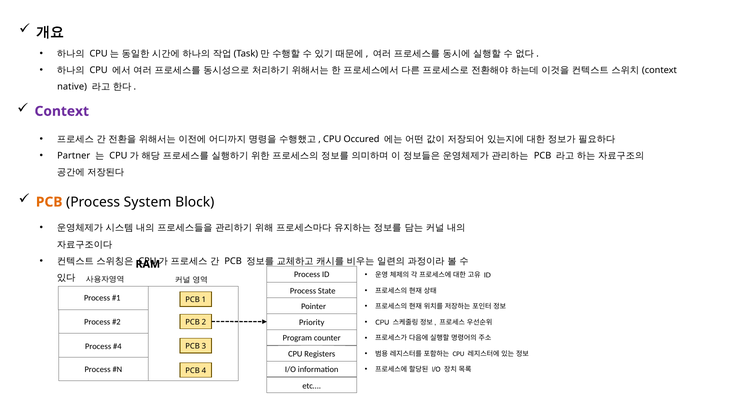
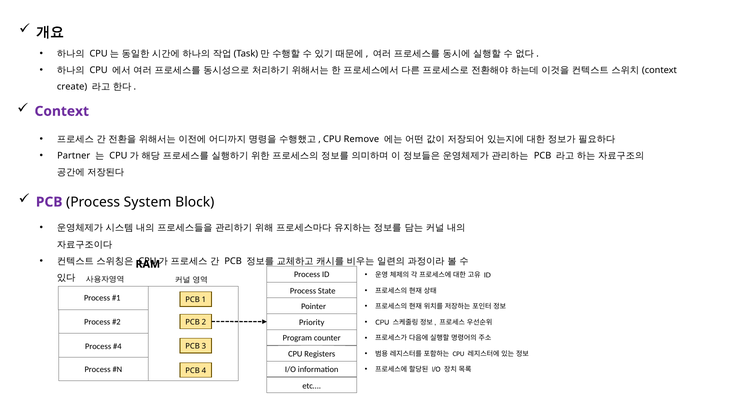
native: native -> create
Occured: Occured -> Remove
PCB at (49, 202) colour: orange -> purple
